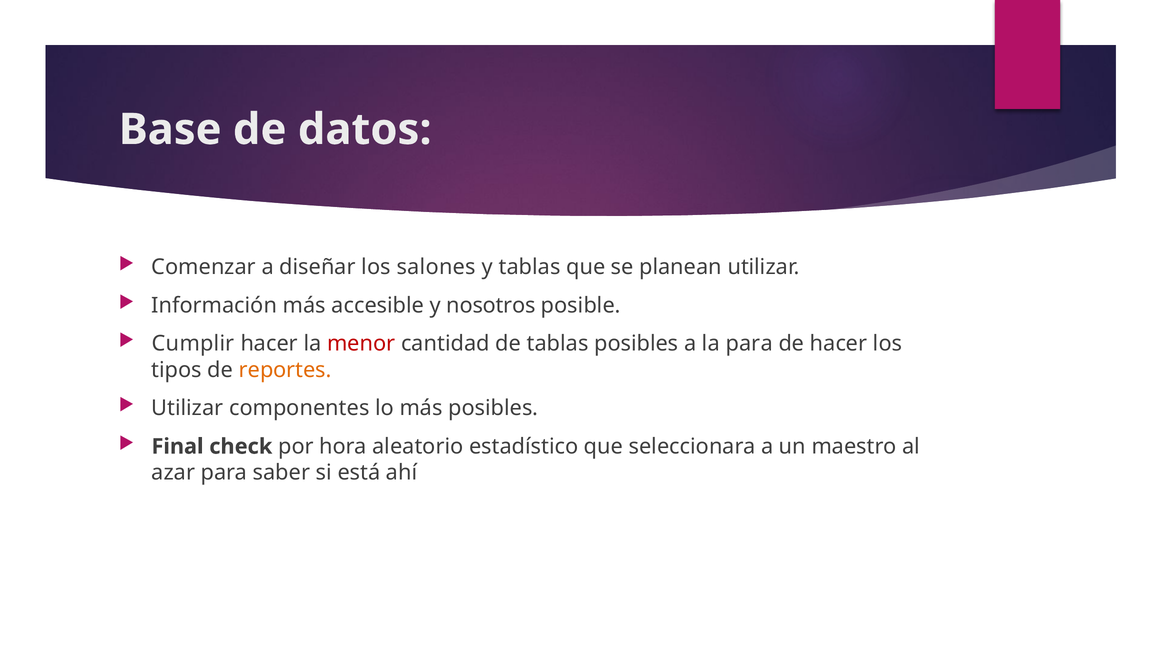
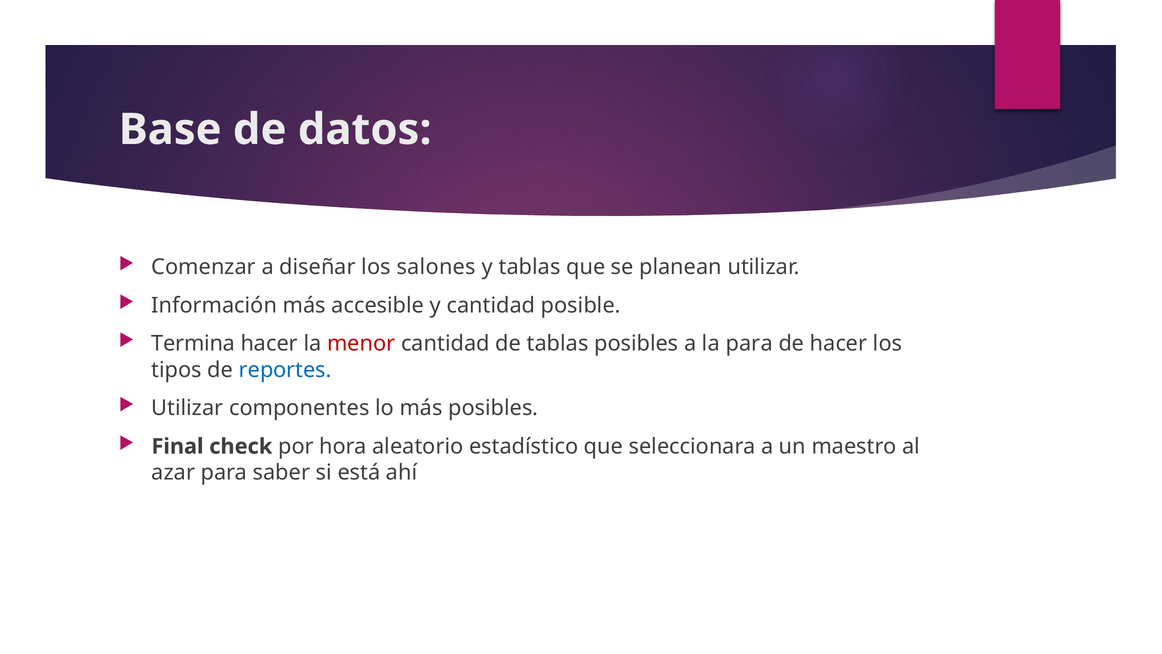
y nosotros: nosotros -> cantidad
Cumplir: Cumplir -> Termina
reportes colour: orange -> blue
